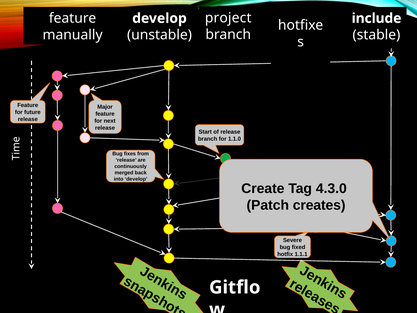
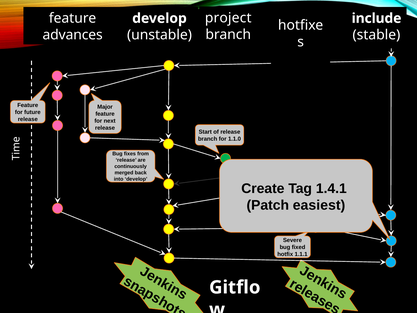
manually: manually -> advances
4.3.0: 4.3.0 -> 1.4.1
creates: creates -> easiest
